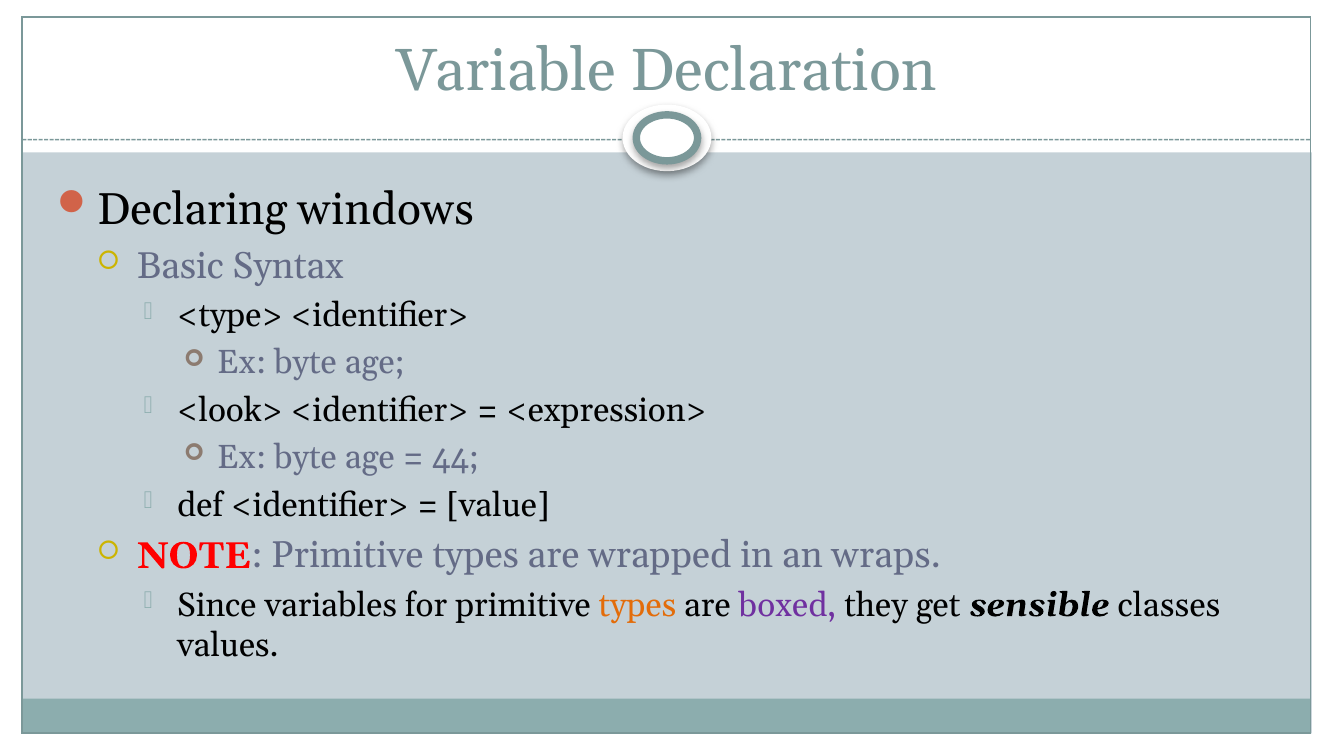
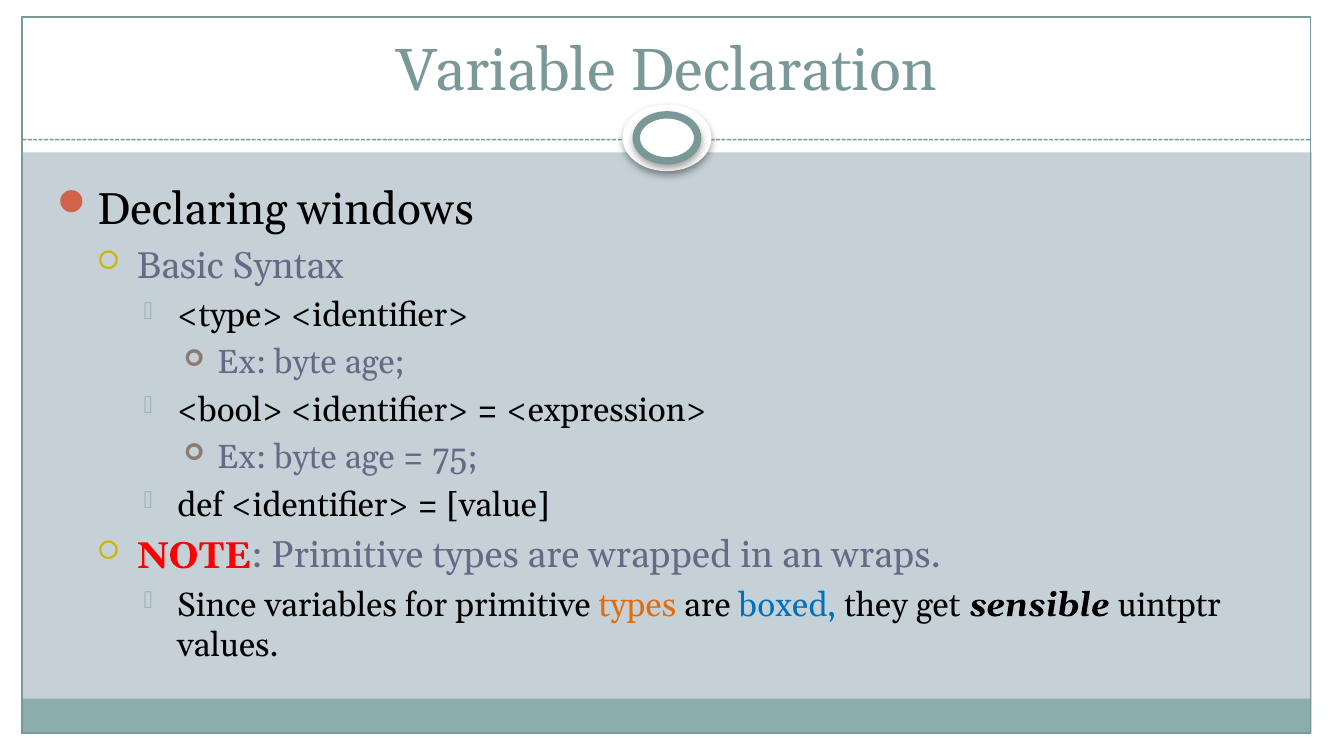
<look>: <look> -> <bool>
44: 44 -> 75
boxed colour: purple -> blue
classes: classes -> uintptr
